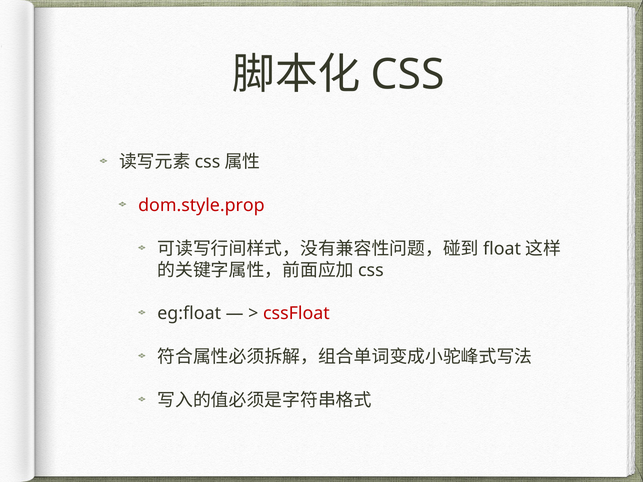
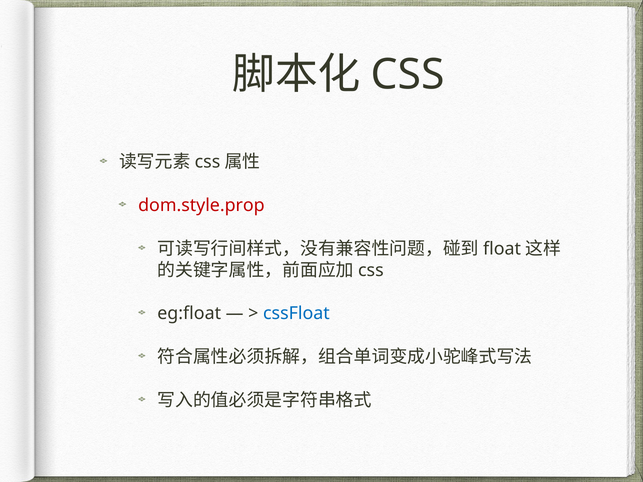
cssFloat colour: red -> blue
